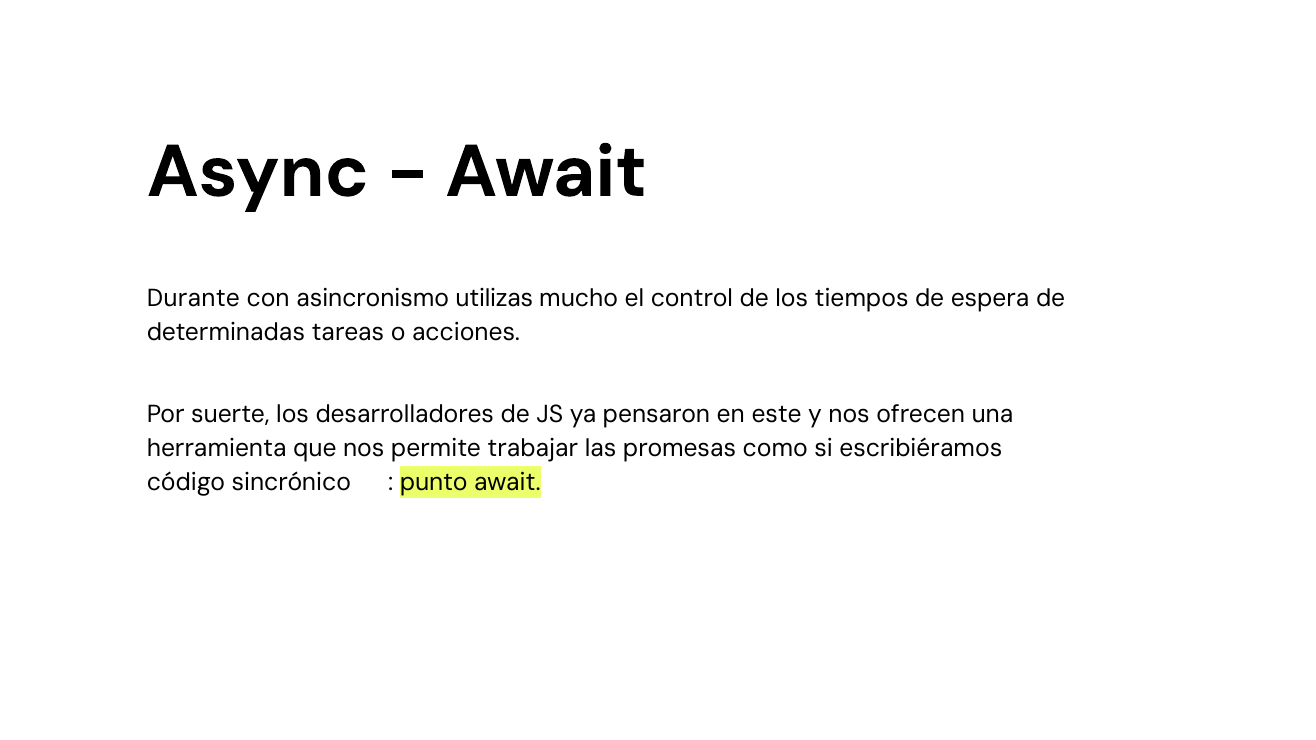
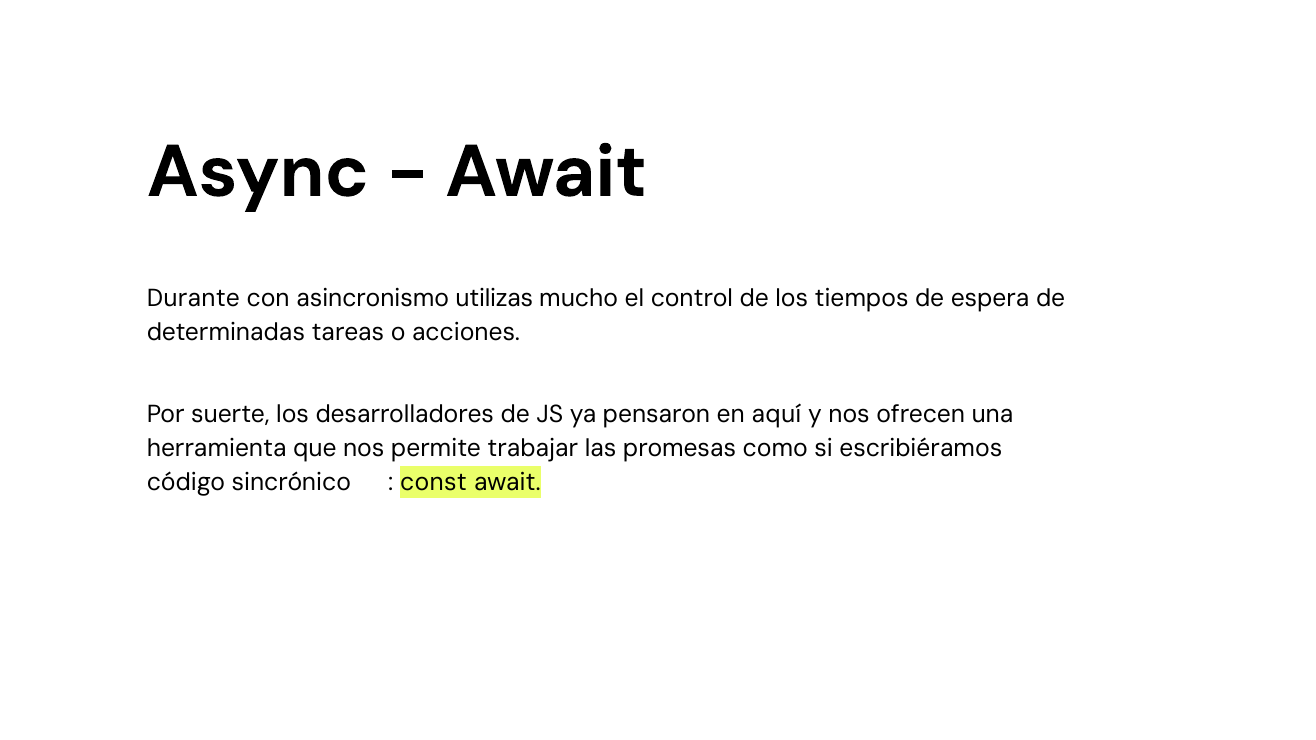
este: este -> aquí
punto: punto -> const
